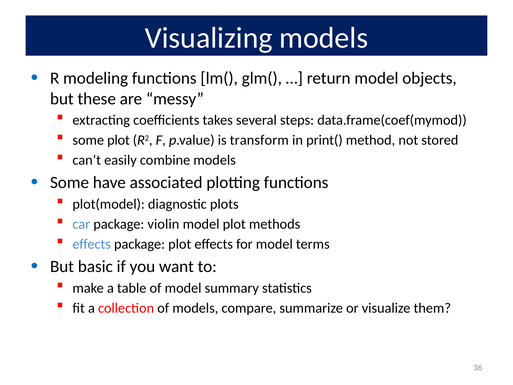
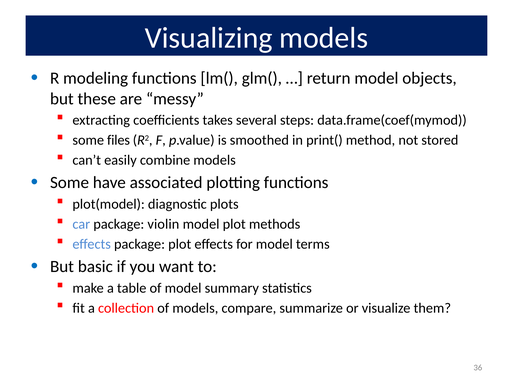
some plot: plot -> files
transform: transform -> smoothed
